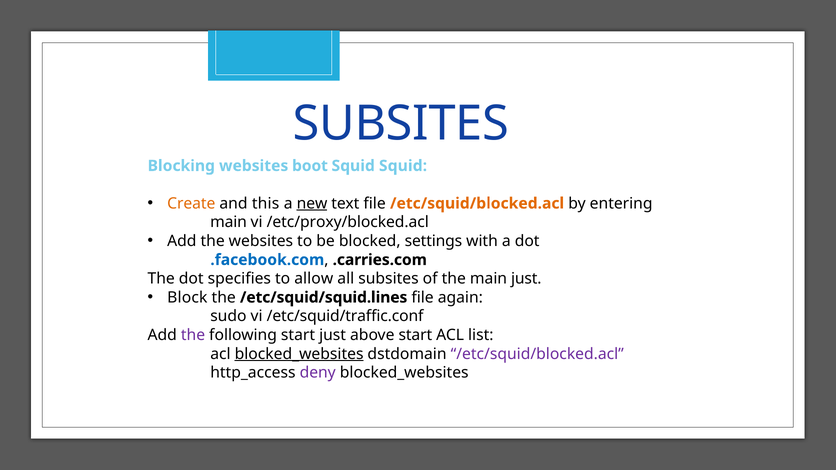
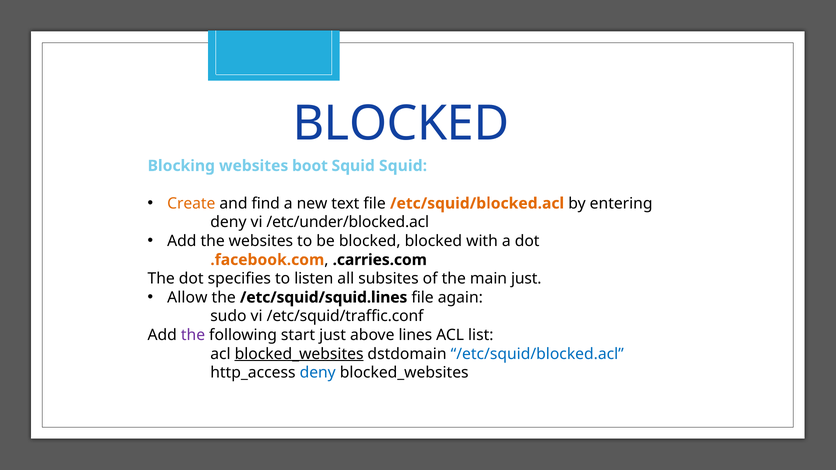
SUBSITES at (401, 124): SUBSITES -> BLOCKED
this: this -> find
new underline: present -> none
main at (229, 222): main -> deny
/etc/proxy/blocked.acl: /etc/proxy/blocked.acl -> /etc/under/blocked.acl
blocked settings: settings -> blocked
.facebook.com colour: blue -> orange
allow: allow -> listen
Block: Block -> Allow
above start: start -> lines
/etc/squid/blocked.acl at (537, 354) colour: purple -> blue
deny at (318, 373) colour: purple -> blue
